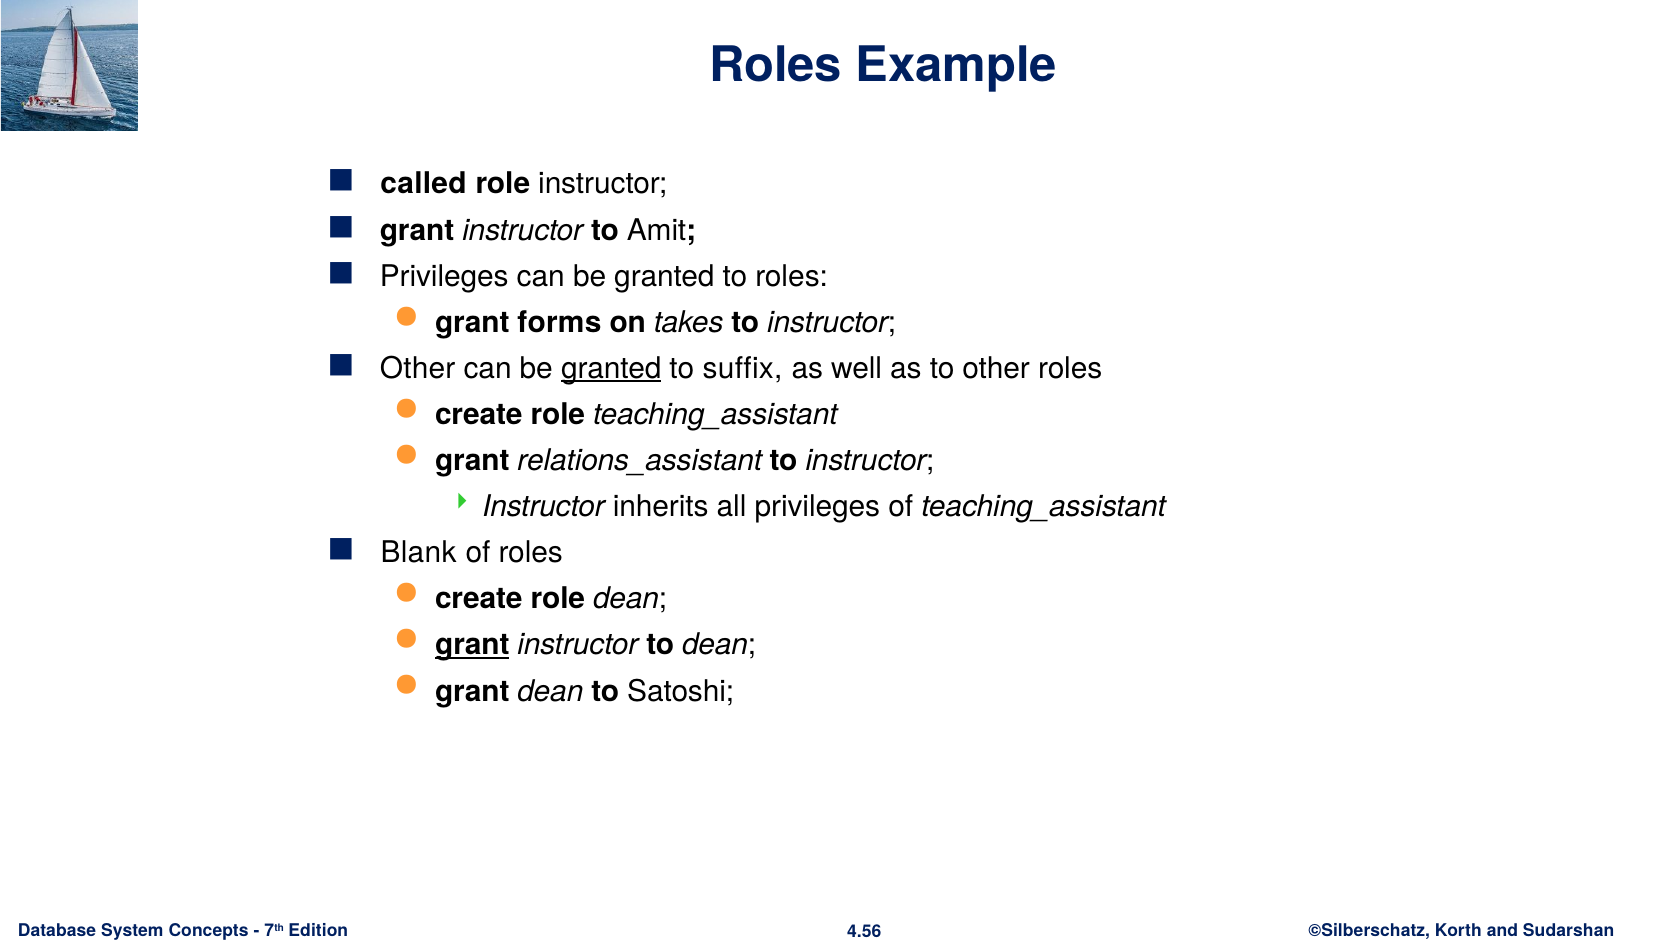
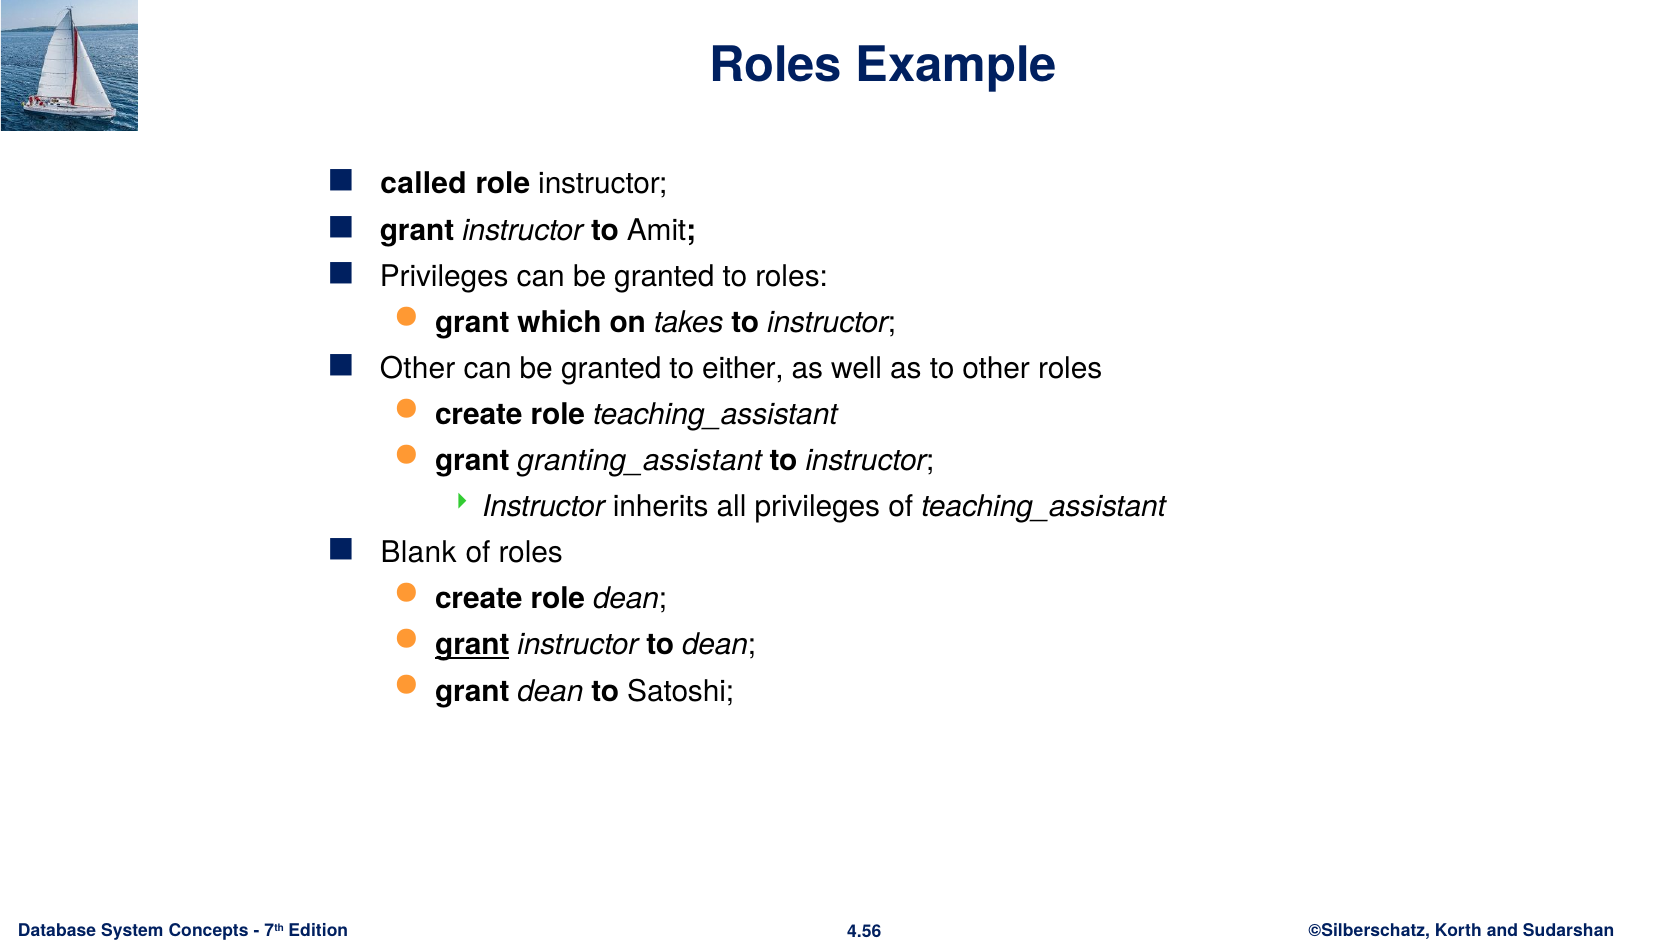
forms: forms -> which
granted at (611, 368) underline: present -> none
suffix: suffix -> either
relations_assistant: relations_assistant -> granting_assistant
